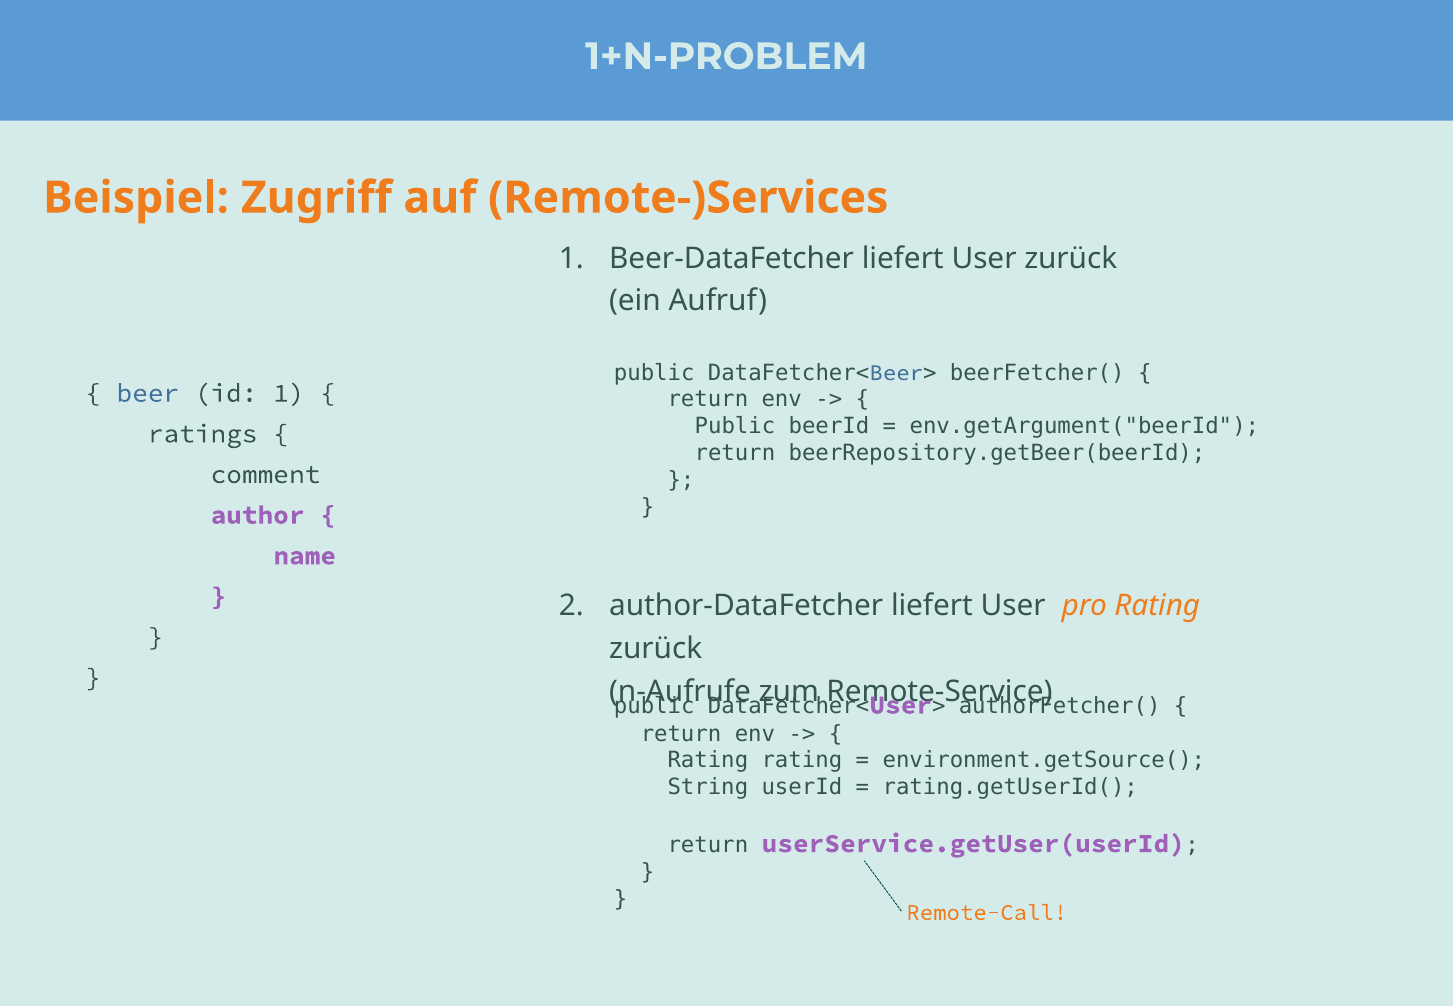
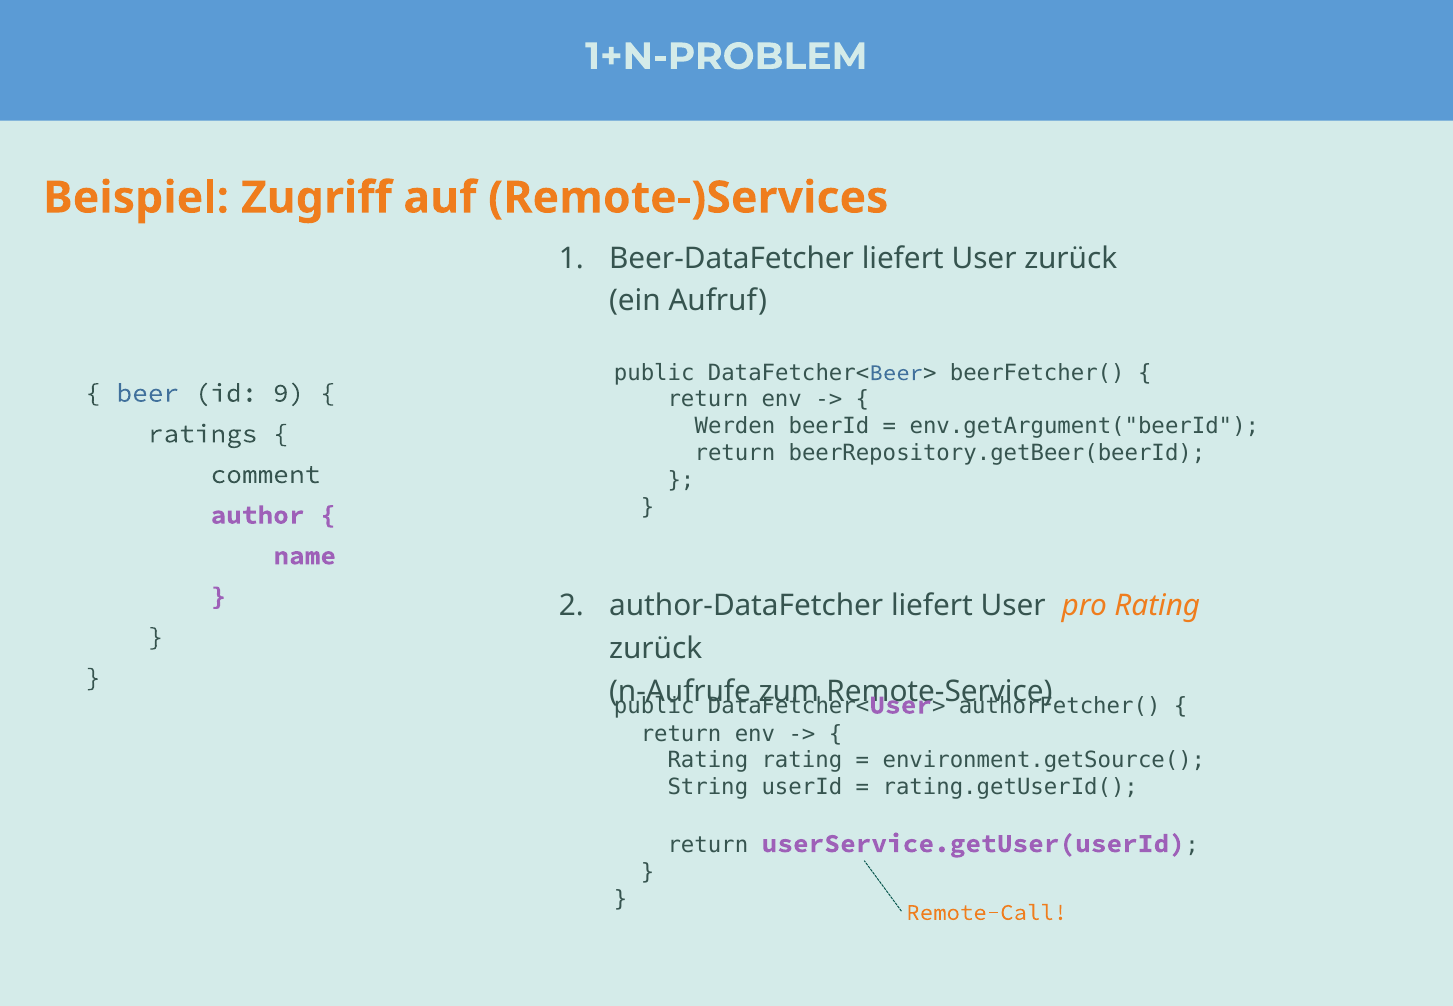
id 1: 1 -> 9
Public at (735, 426): Public -> Werden
